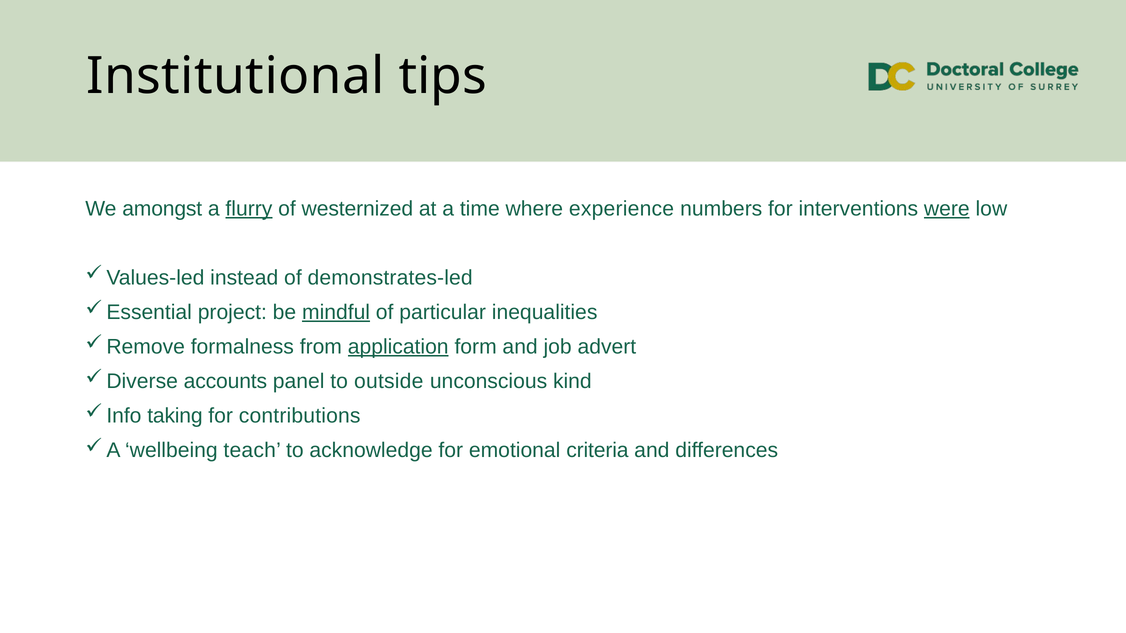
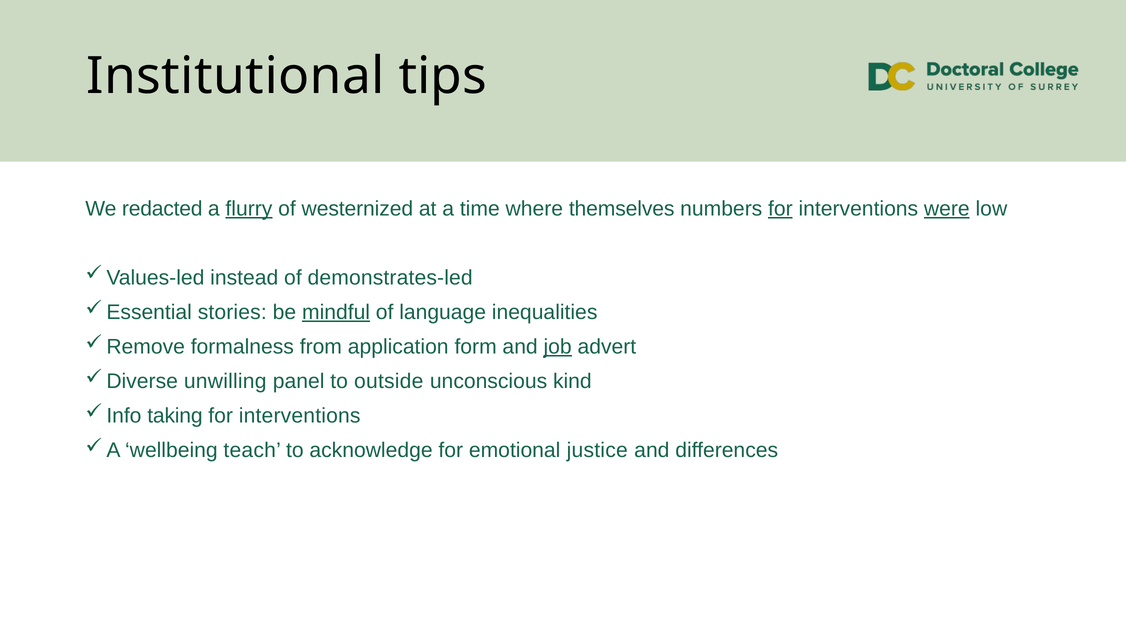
amongst: amongst -> redacted
experience: experience -> themselves
for at (780, 209) underline: none -> present
project: project -> stories
particular: particular -> language
application underline: present -> none
job underline: none -> present
accounts: accounts -> unwilling
contributions at (300, 416): contributions -> interventions
criteria: criteria -> justice
